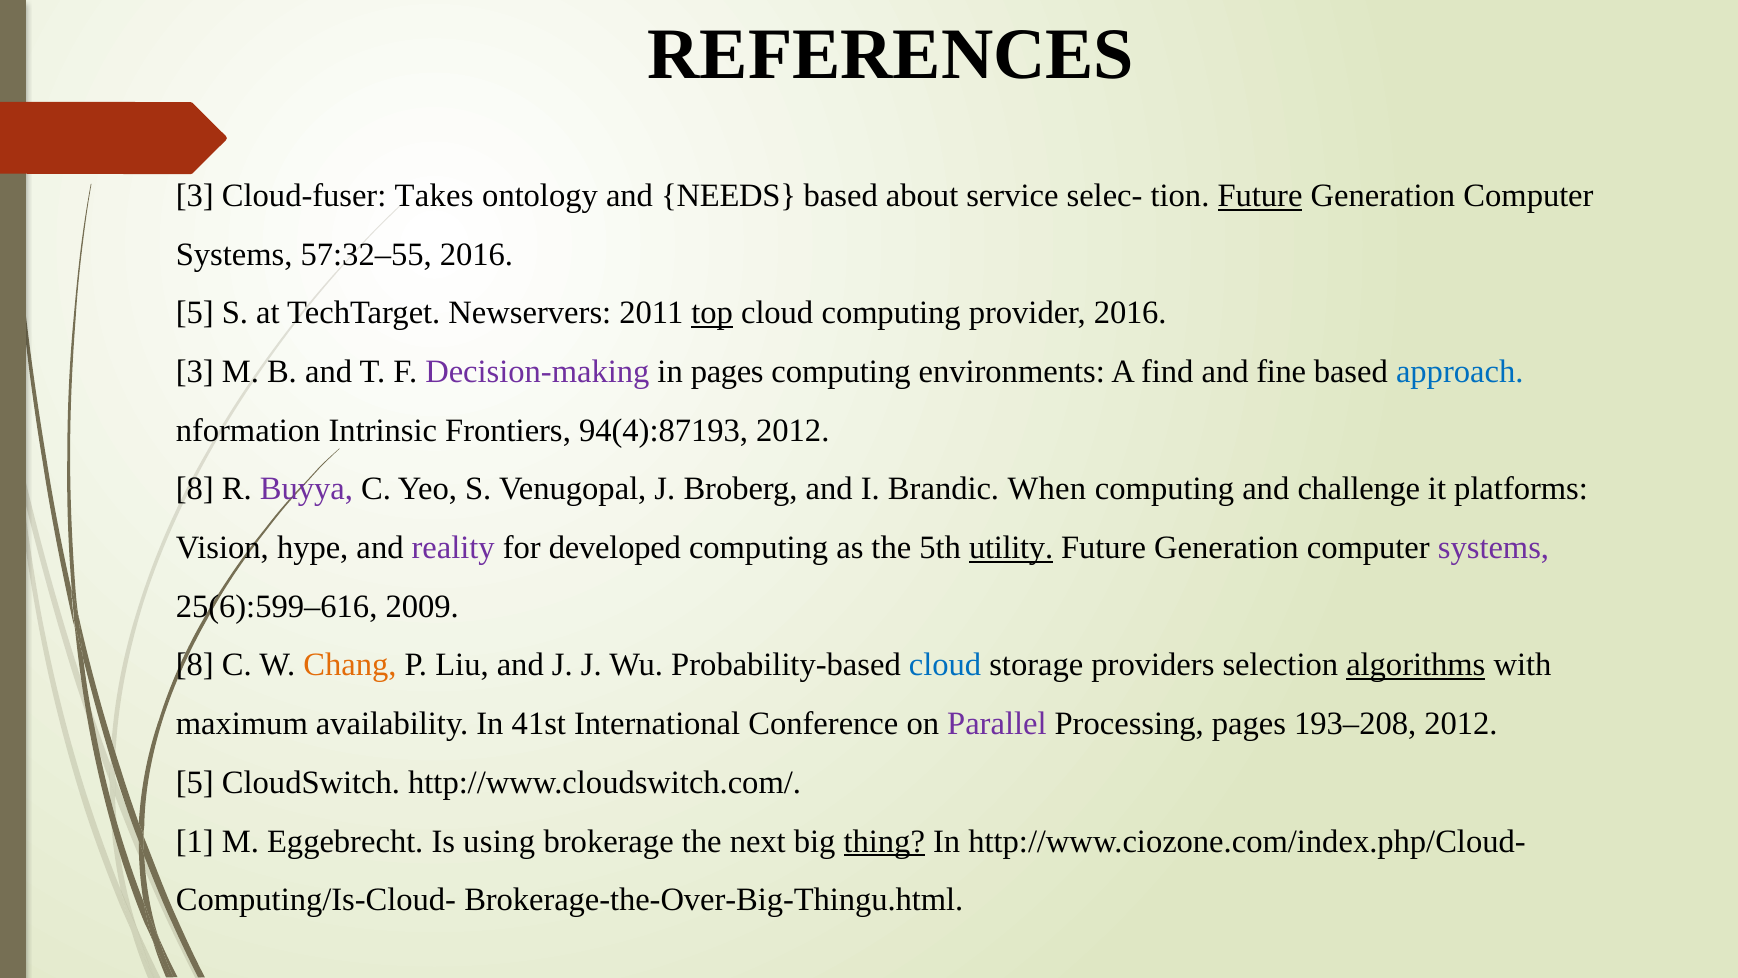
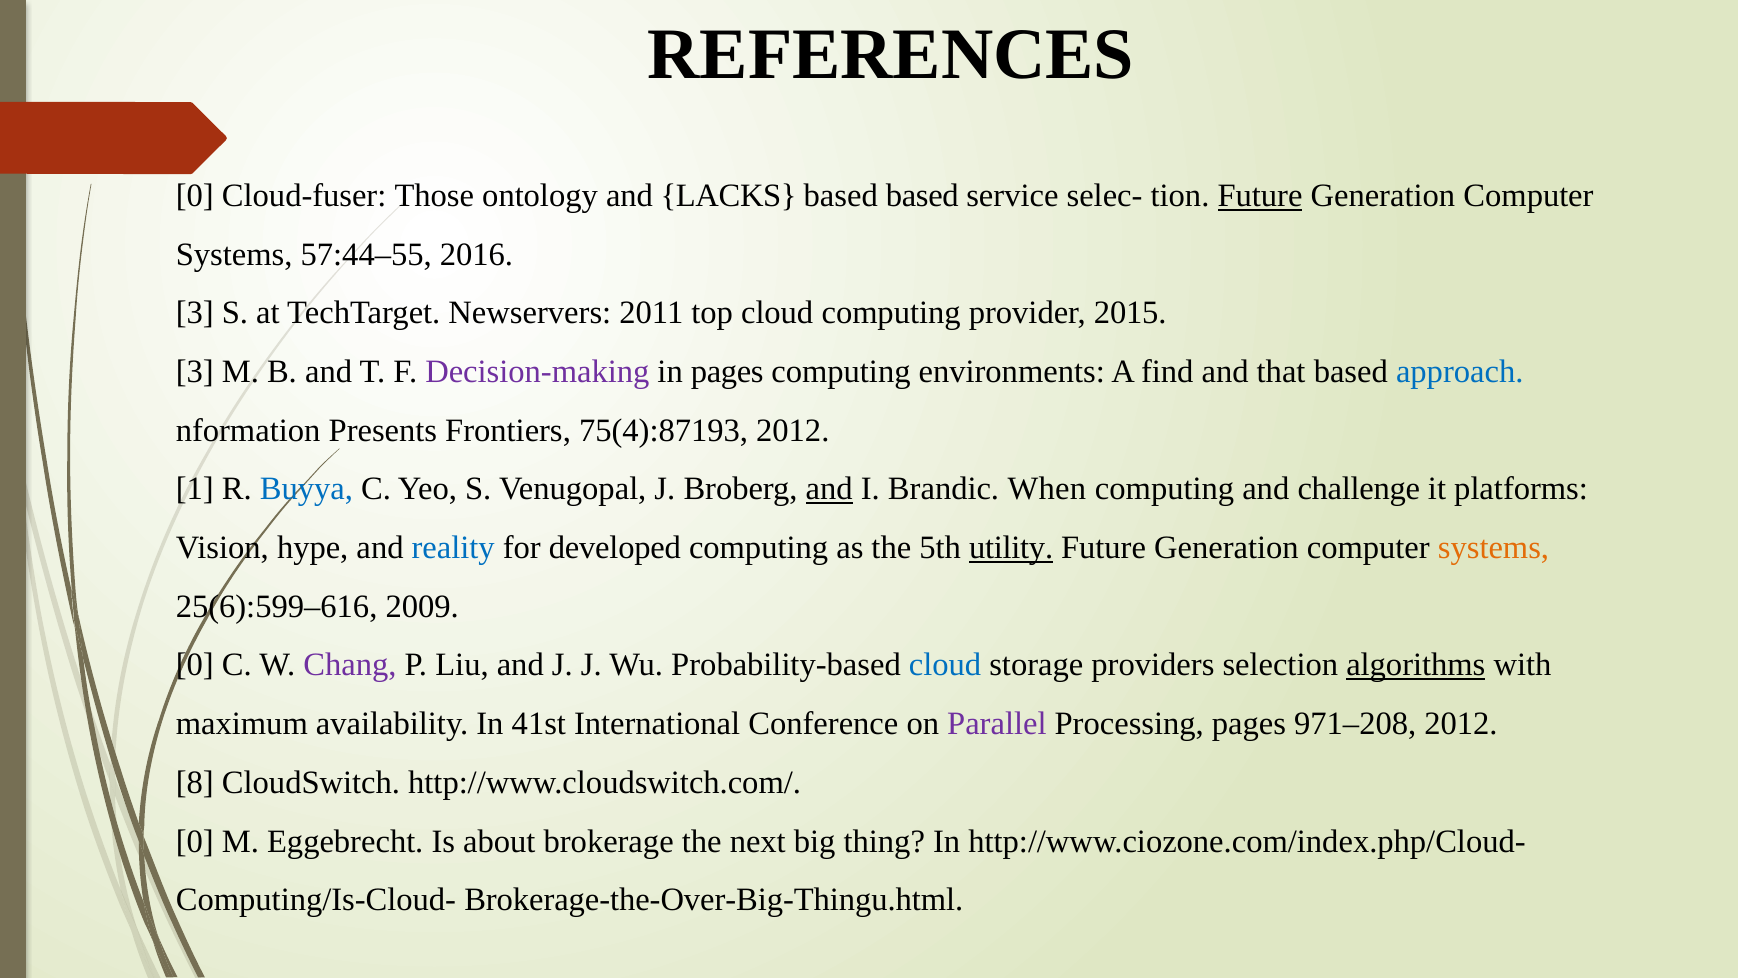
3 at (195, 196): 3 -> 0
Takes: Takes -> Those
NEEDS: NEEDS -> LACKS
based about: about -> based
57:32–55: 57:32–55 -> 57:44–55
5 at (195, 313): 5 -> 3
top underline: present -> none
provider 2016: 2016 -> 2015
fine: fine -> that
Intrinsic: Intrinsic -> Presents
94(4):87193: 94(4):87193 -> 75(4):87193
8 at (195, 489): 8 -> 1
Buyya colour: purple -> blue
and at (829, 489) underline: none -> present
reality colour: purple -> blue
systems at (1493, 548) colour: purple -> orange
8 at (195, 665): 8 -> 0
Chang colour: orange -> purple
193–208: 193–208 -> 971–208
5 at (195, 782): 5 -> 8
1 at (195, 841): 1 -> 0
using: using -> about
thing underline: present -> none
